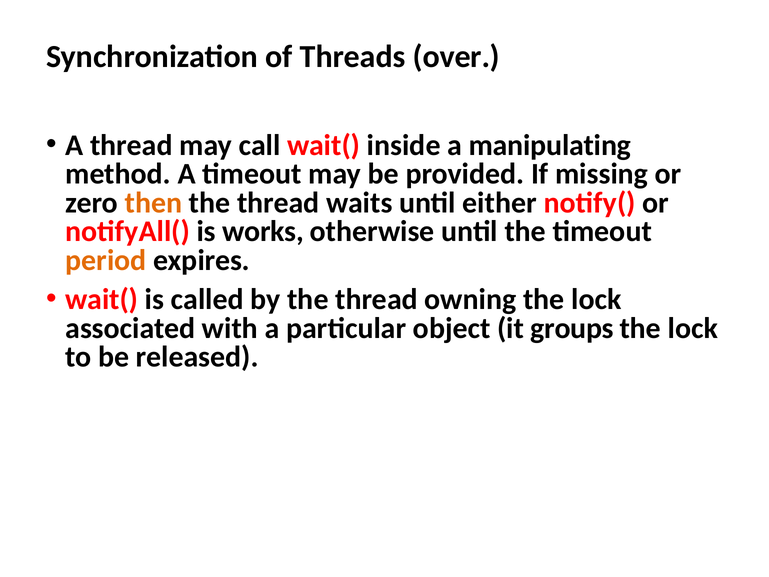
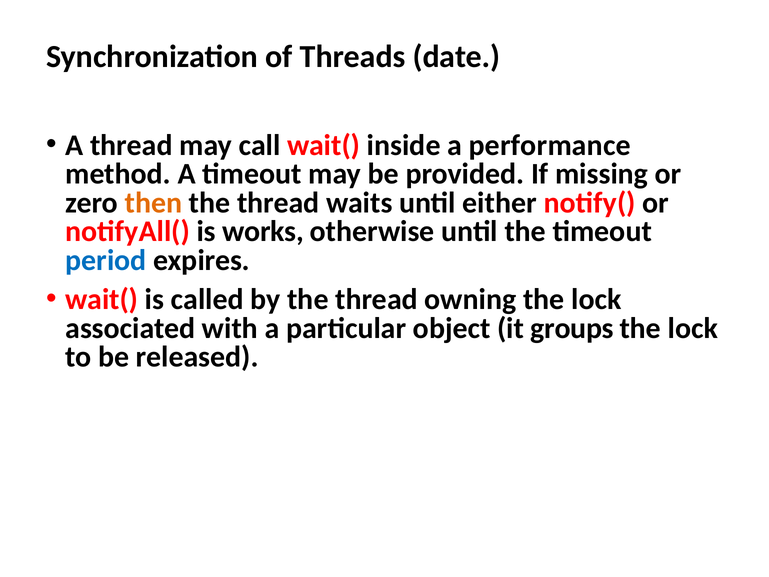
over: over -> date
manipulating: manipulating -> performance
period colour: orange -> blue
